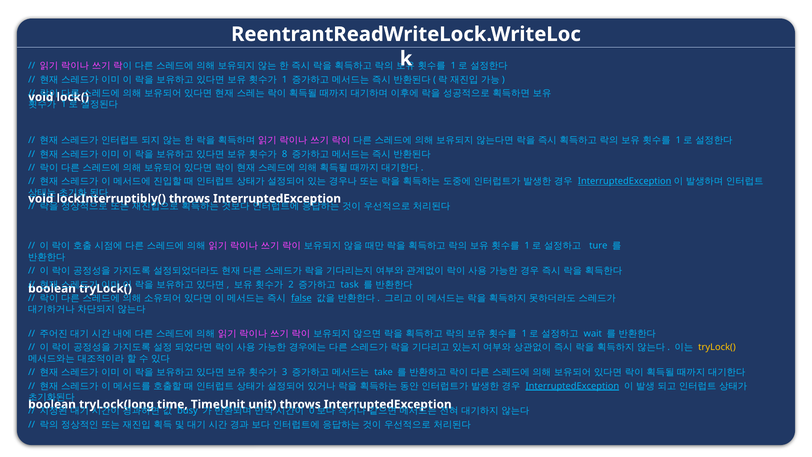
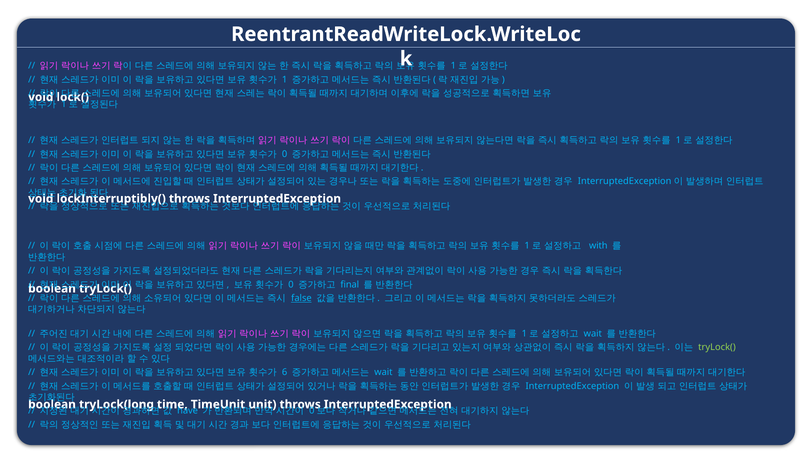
8 at (285, 154): 8 -> 0
InterruptedException at (625, 181) underline: present -> none
ture: ture -> with
2 at (291, 284): 2 -> 0
task: task -> final
tryLock( at (717, 347) colour: yellow -> light green
3: 3 -> 6
take at (384, 372): take -> wait
InterruptedException at (572, 386) underline: present -> none
busy: busy -> have
